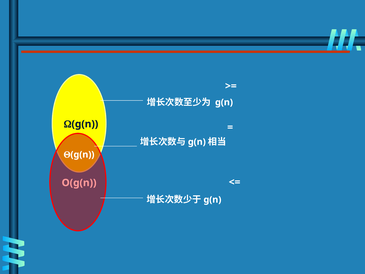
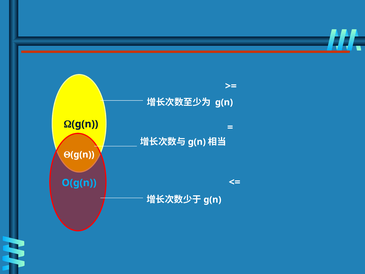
O(g(n colour: pink -> light blue
